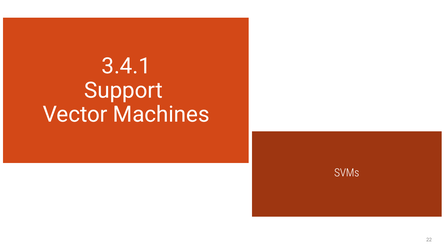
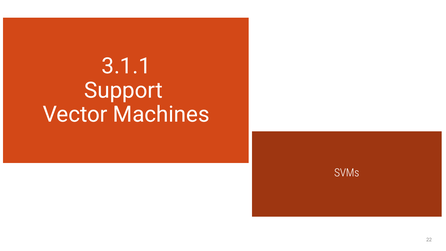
3.4.1: 3.4.1 -> 3.1.1
